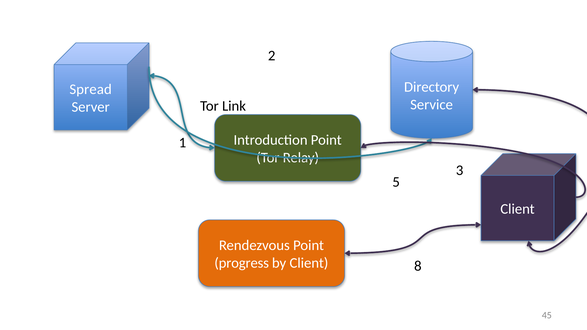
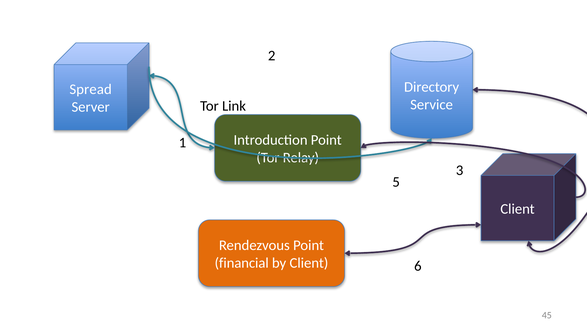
progress: progress -> financial
8: 8 -> 6
